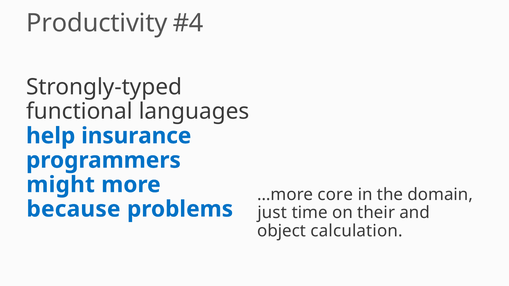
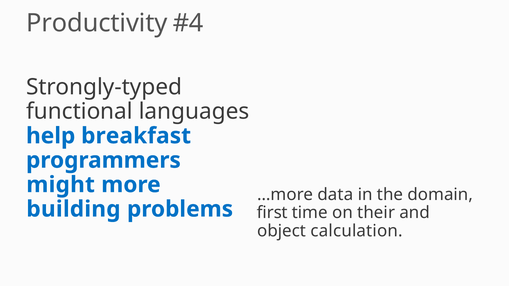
insurance: insurance -> breakfast
core: core -> data
because: because -> building
just: just -> first
